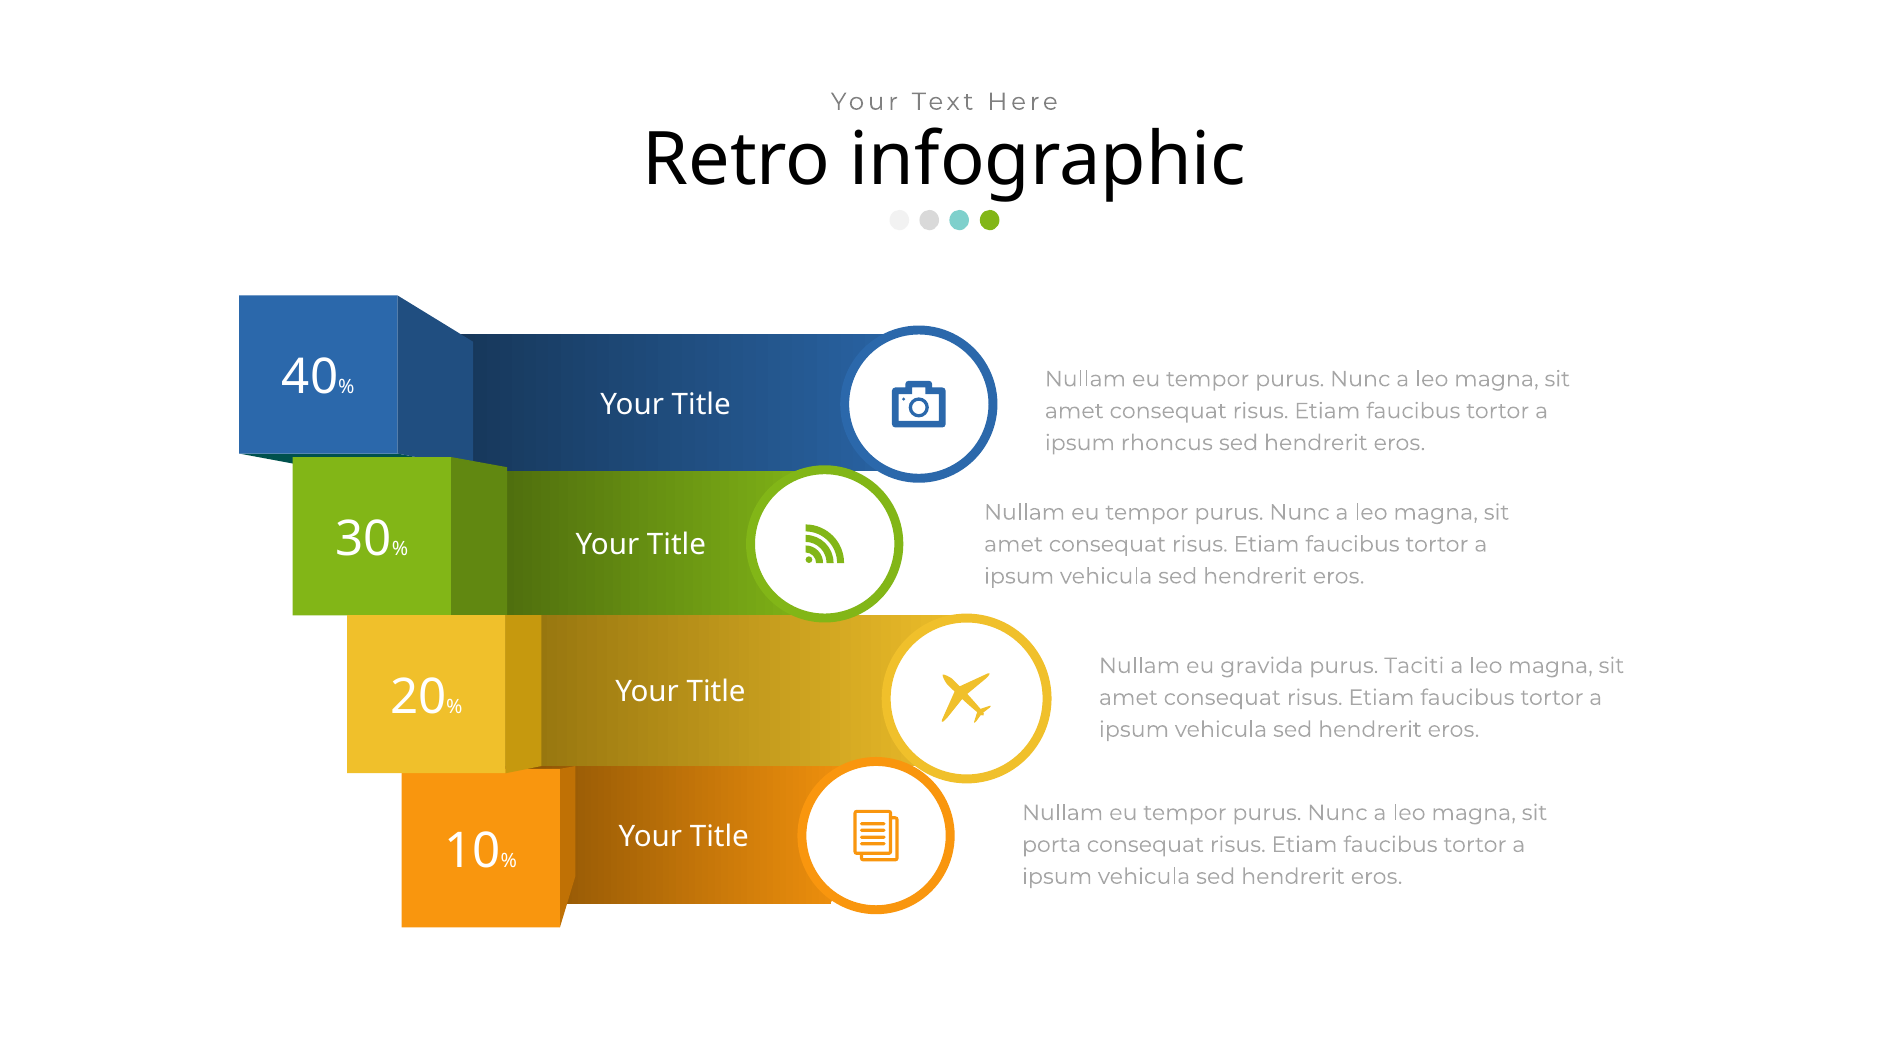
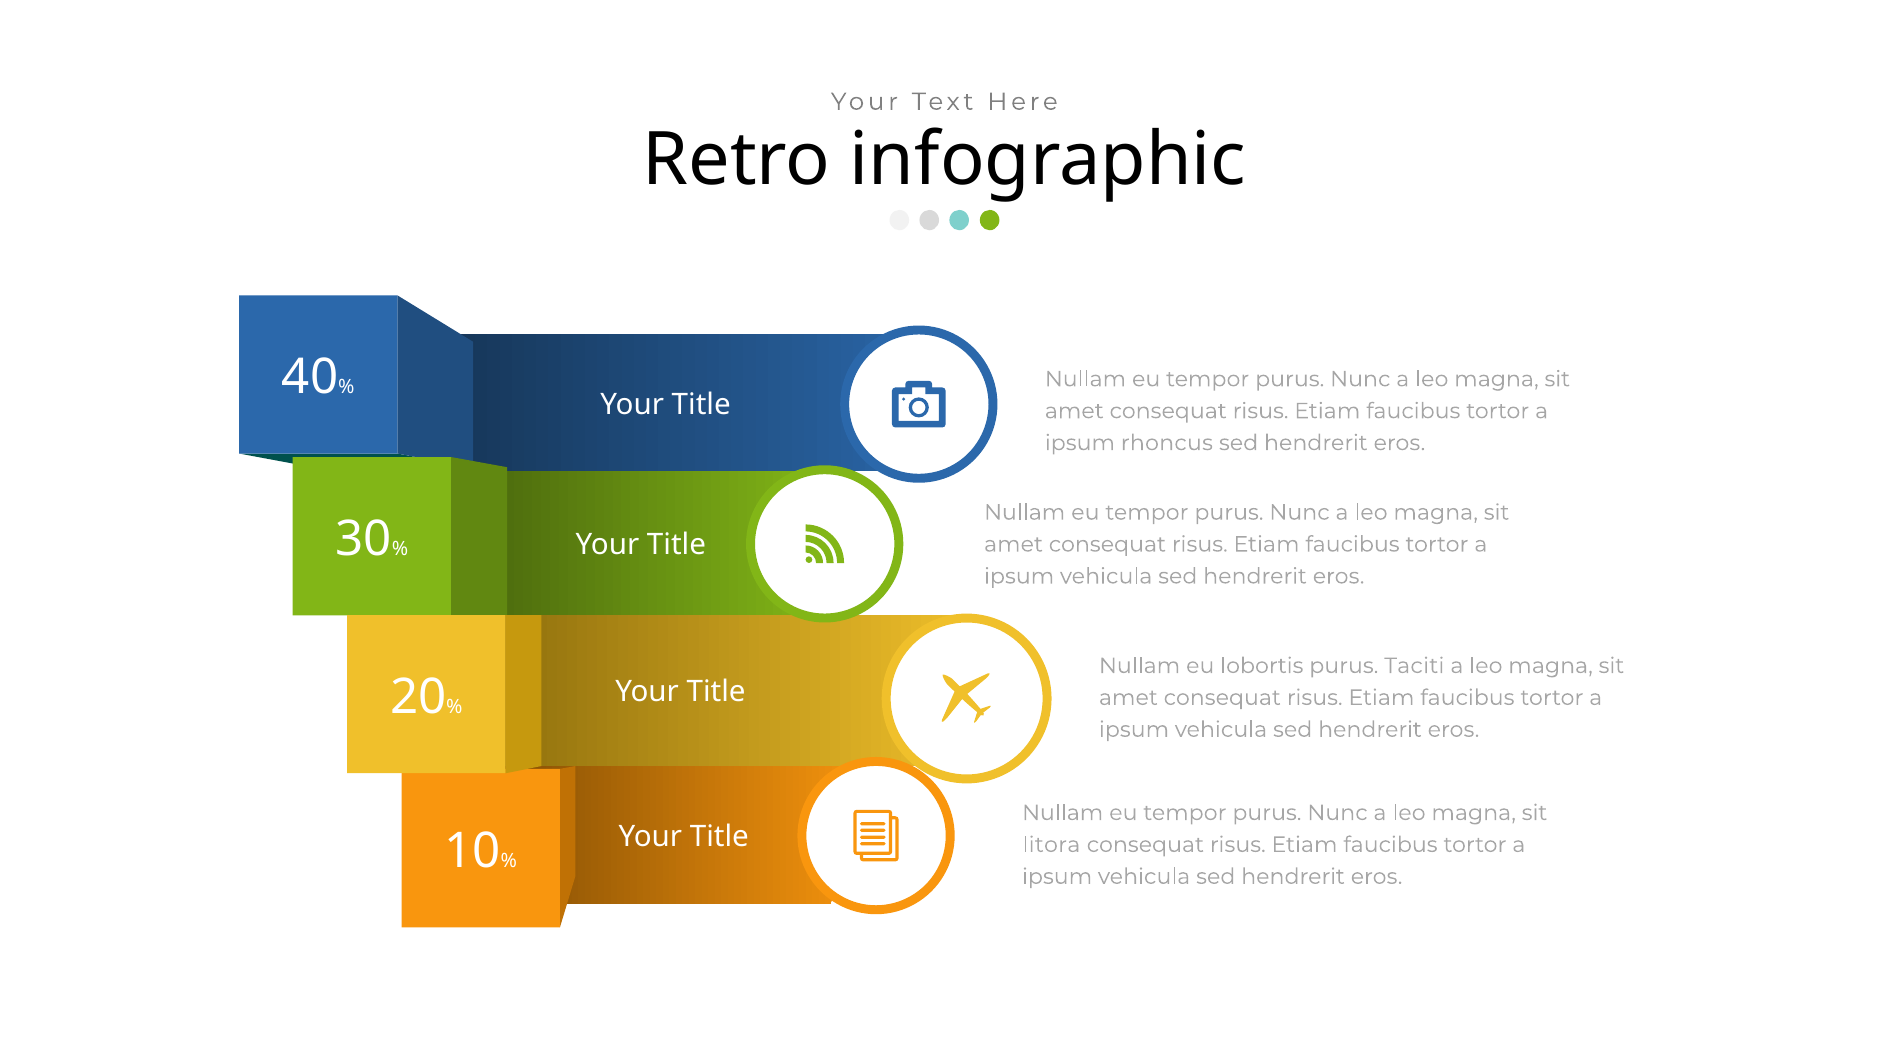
gravida: gravida -> lobortis
porta: porta -> litora
